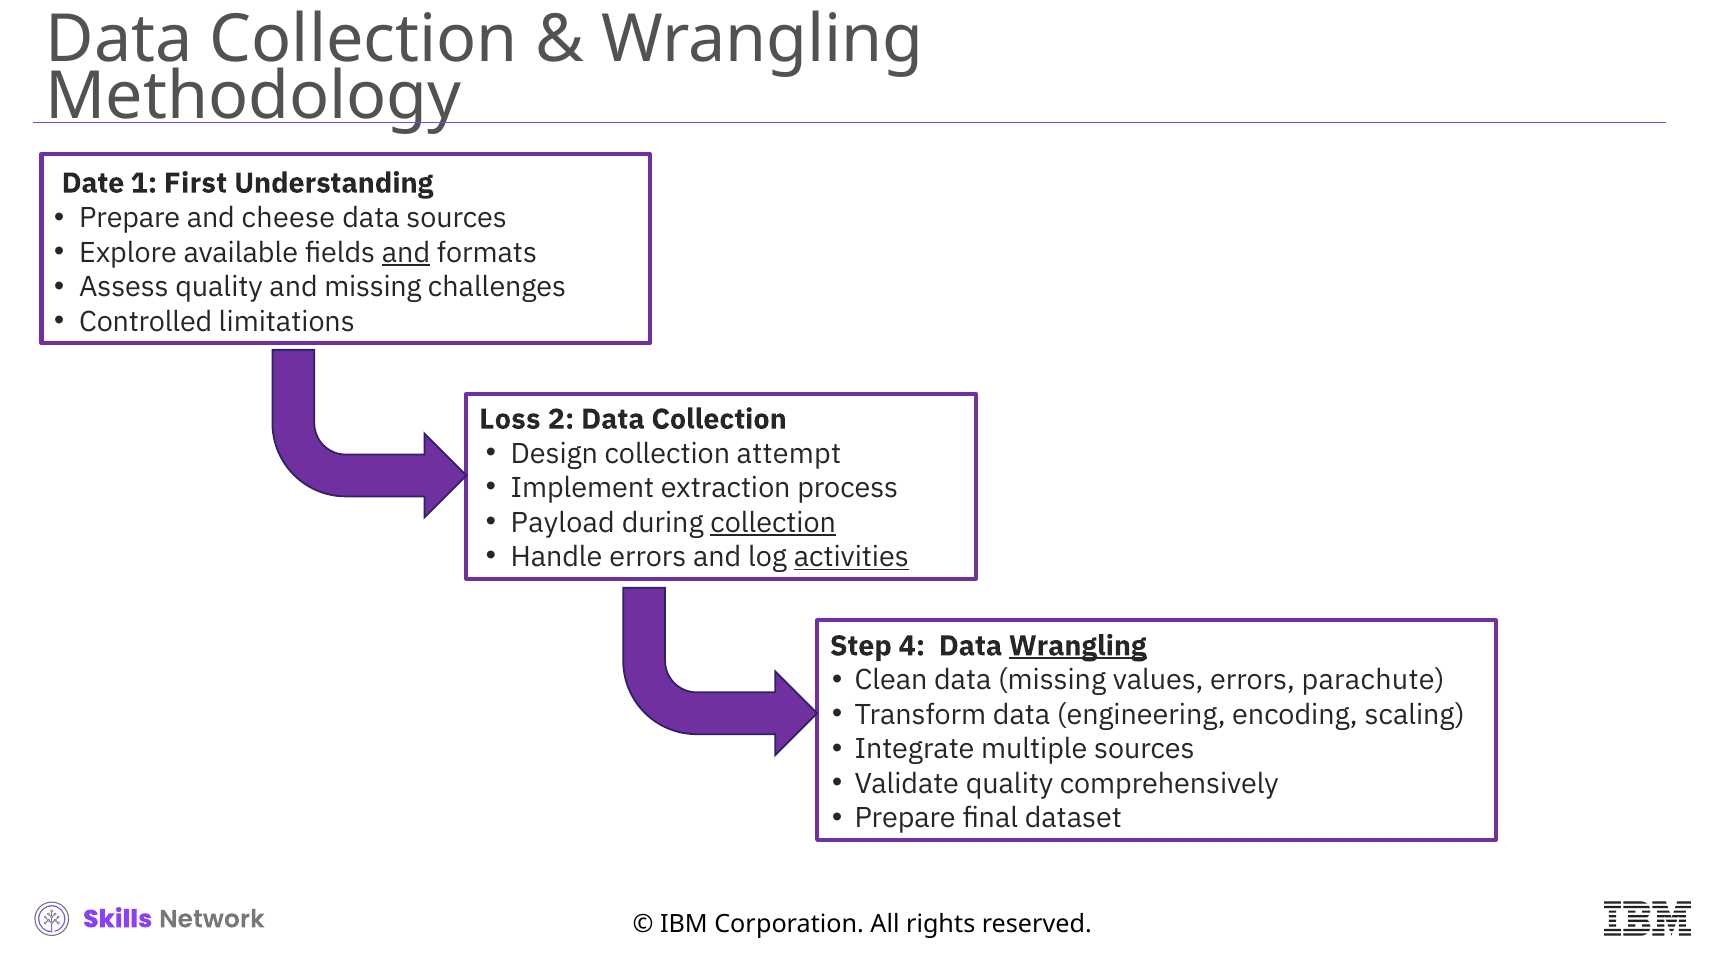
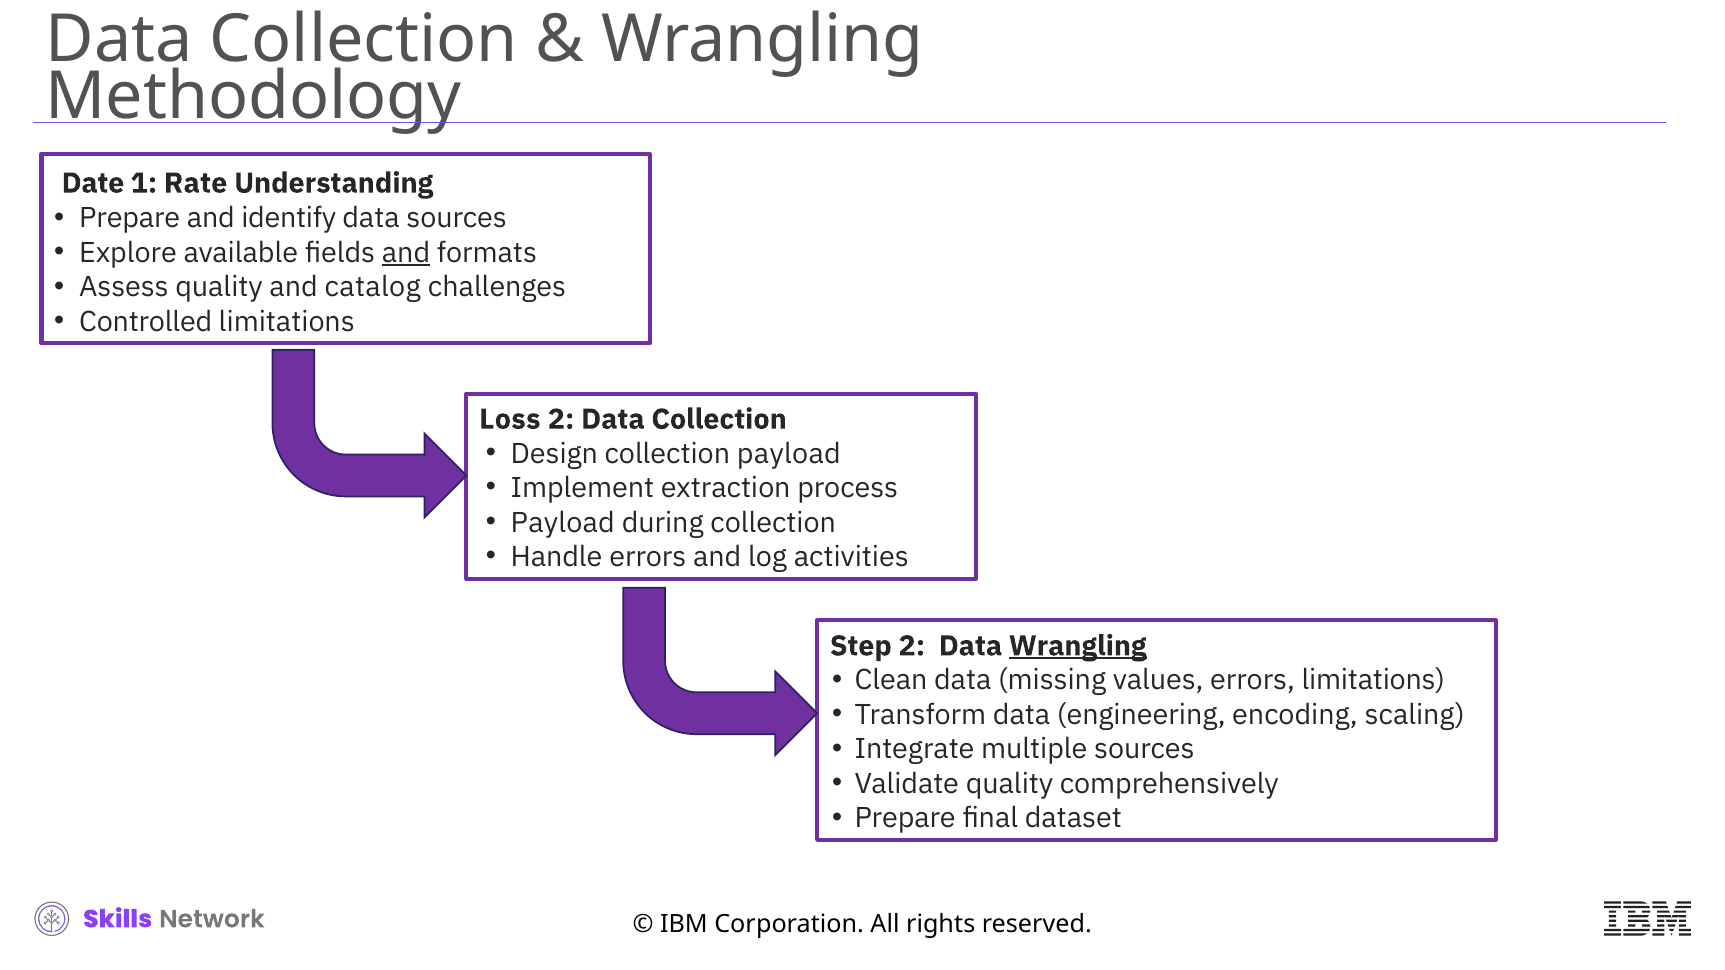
First: First -> Rate
cheese: cheese -> identify
and missing: missing -> catalog
collection attempt: attempt -> payload
collection at (773, 523) underline: present -> none
activities underline: present -> none
Step 4: 4 -> 2
errors parachute: parachute -> limitations
